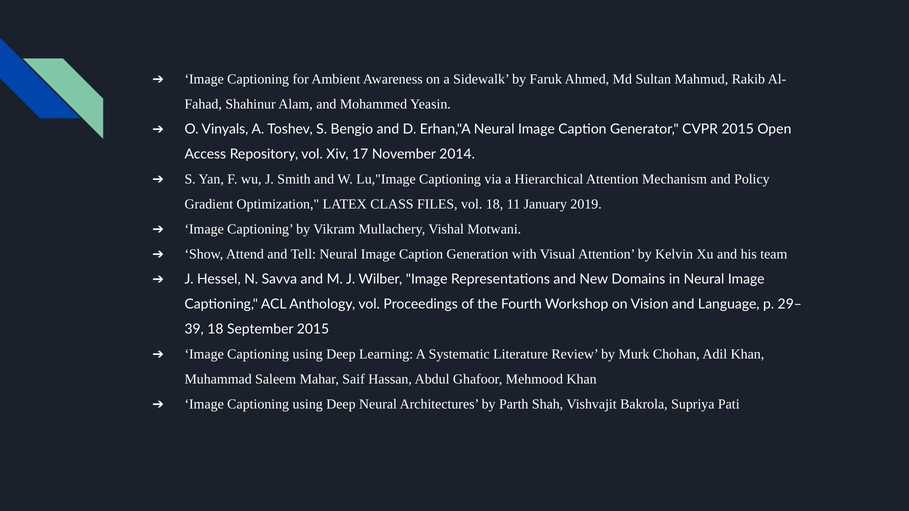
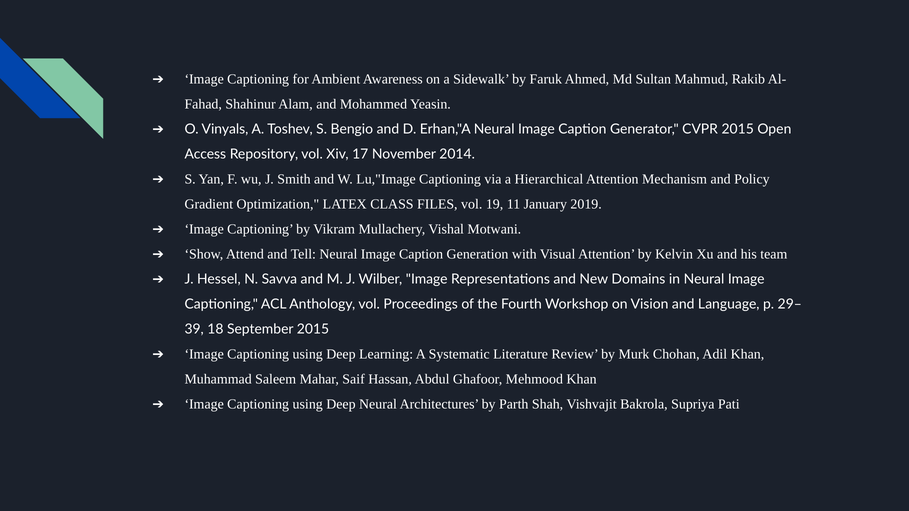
vol 18: 18 -> 19
